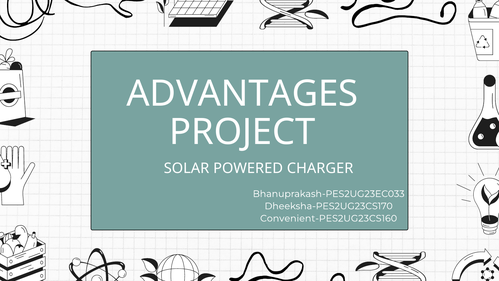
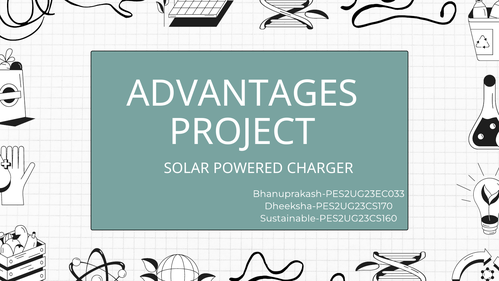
Convenient-PES2UG23CS160: Convenient-PES2UG23CS160 -> Sustainable-PES2UG23CS160
